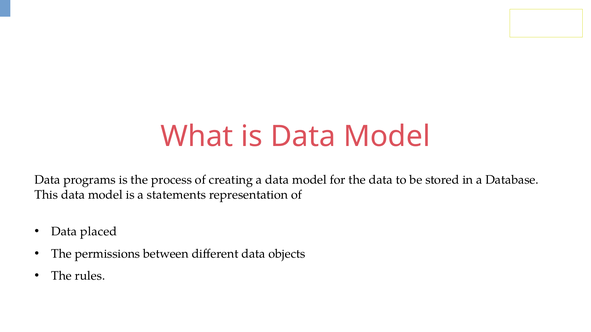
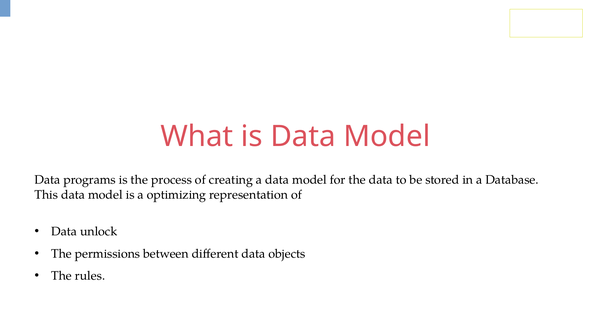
statements: statements -> optimizing
placed: placed -> unlock
